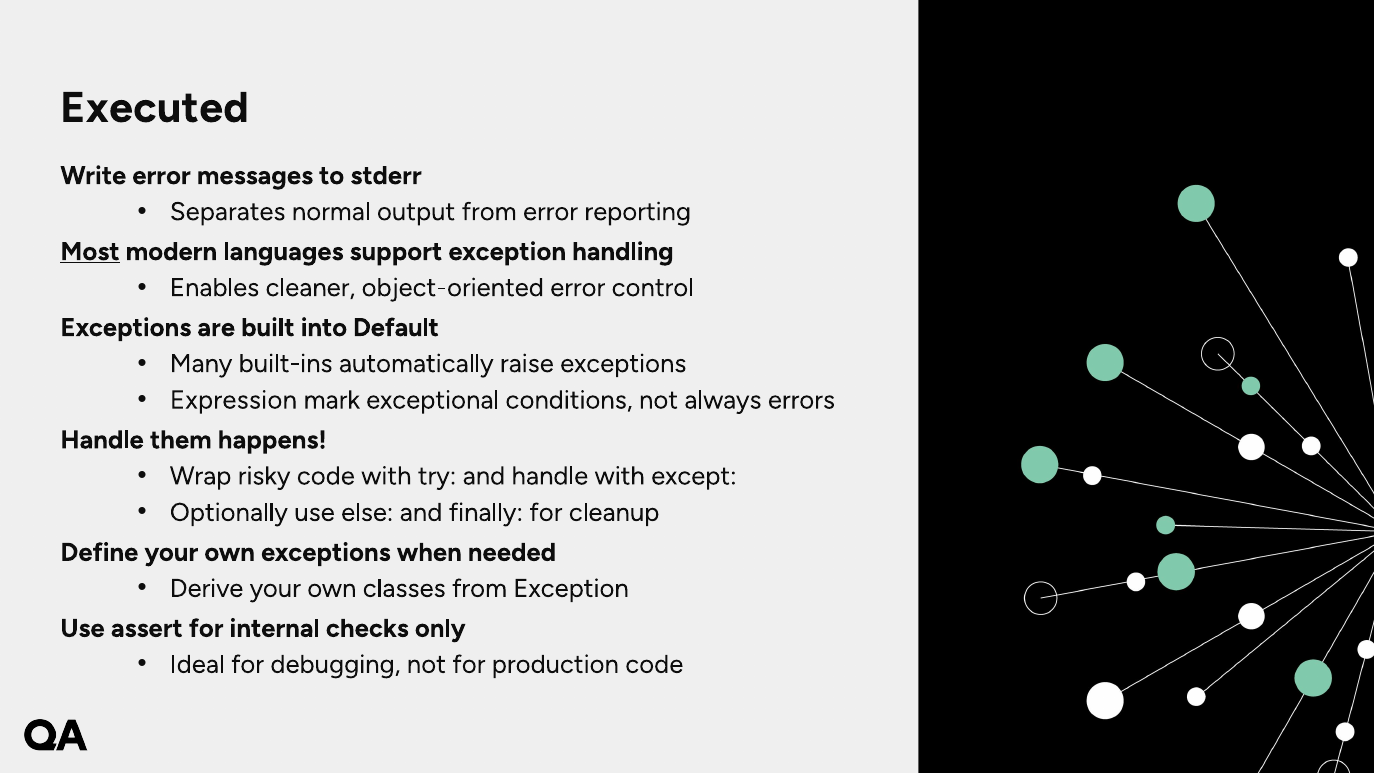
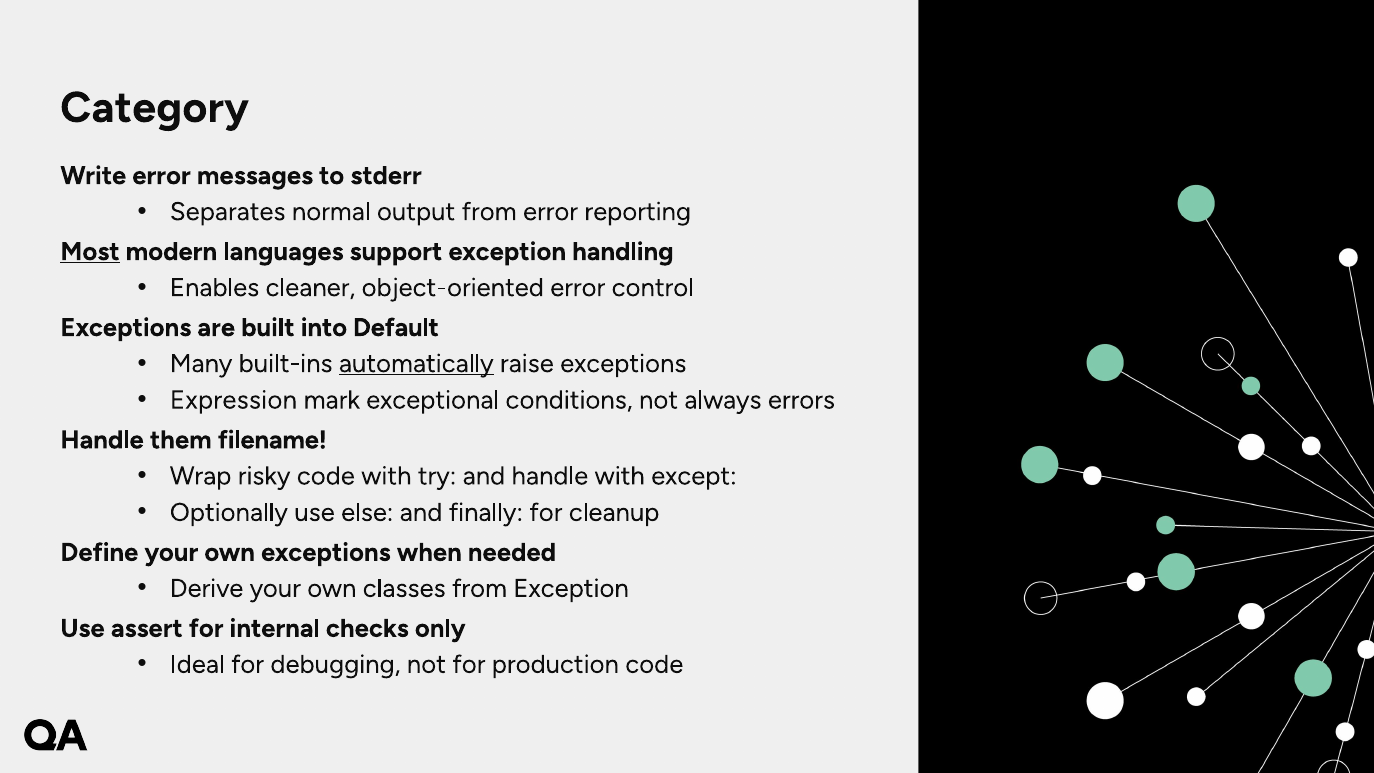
Executed: Executed -> Category
automatically underline: none -> present
happens: happens -> filename
